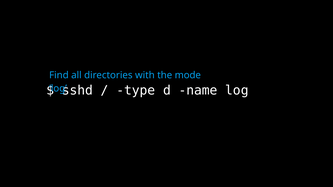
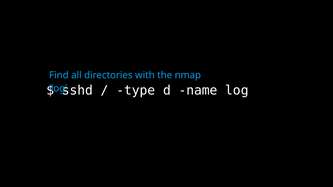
mode: mode -> nmap
